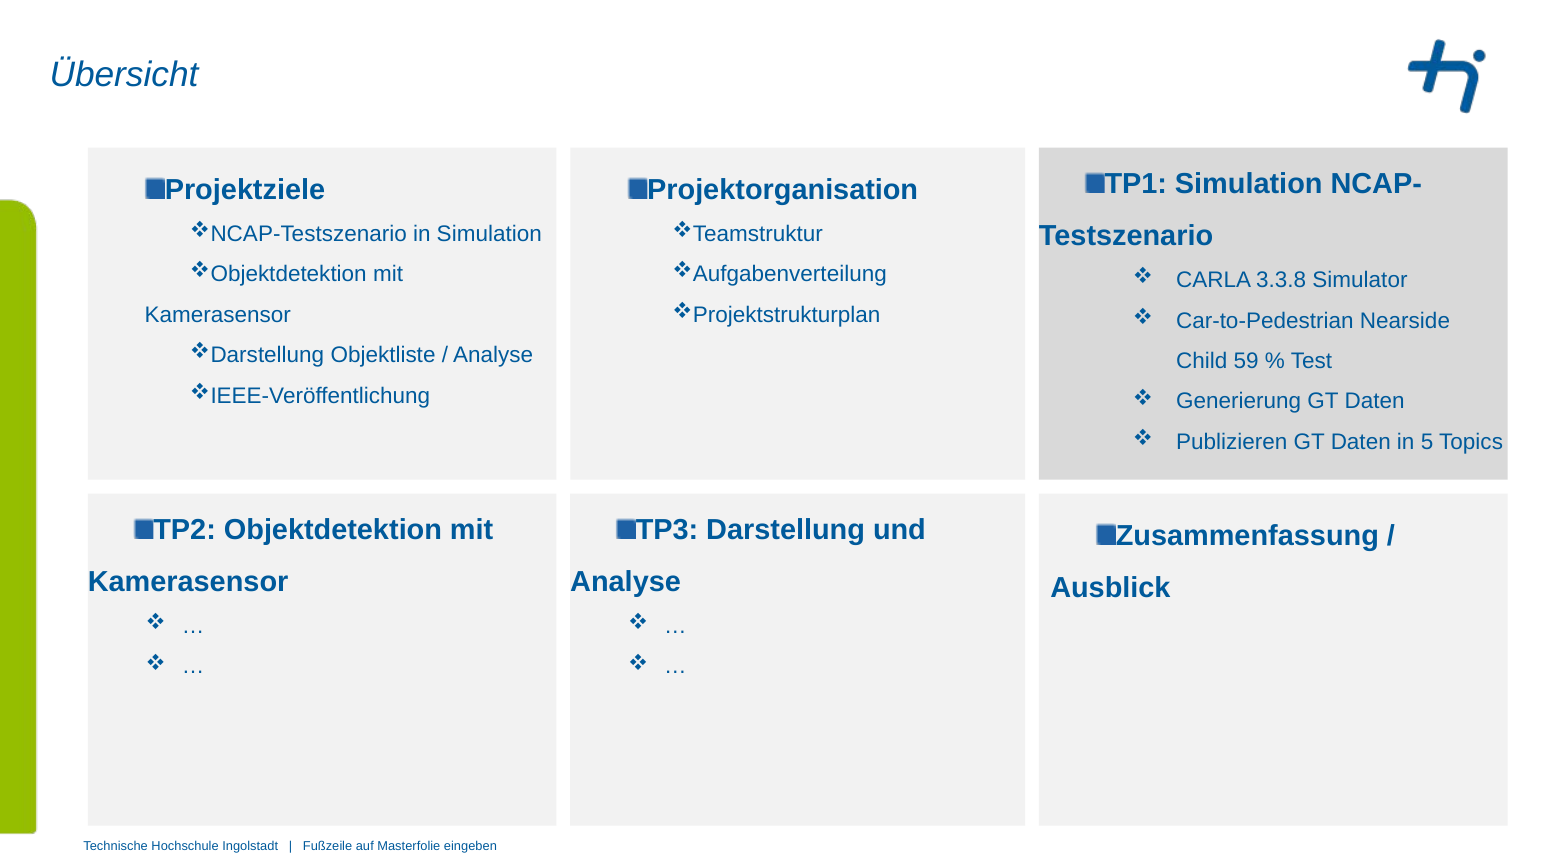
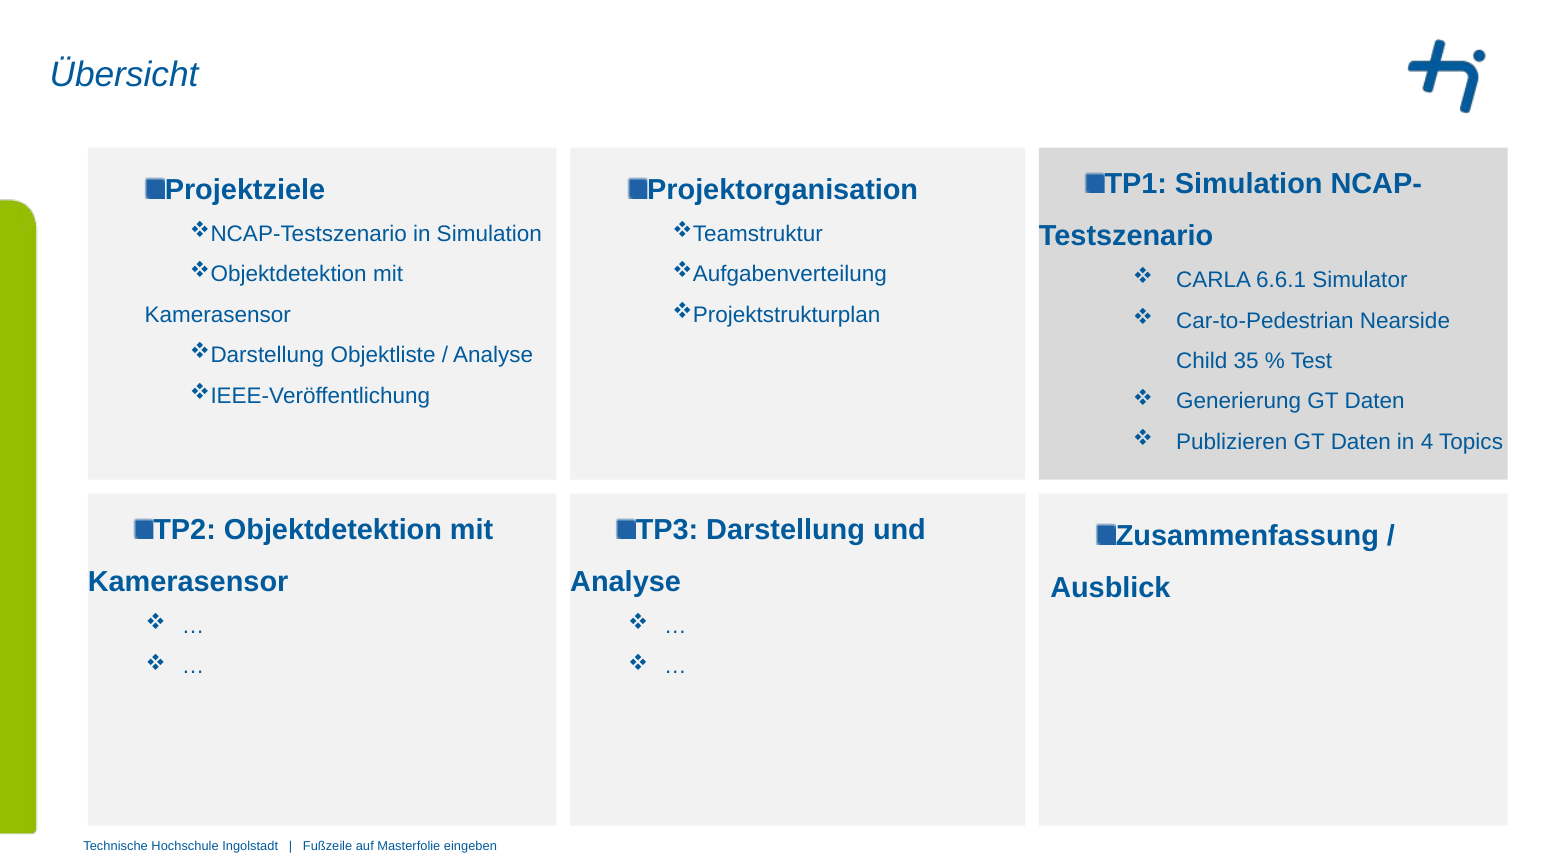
3.3.8: 3.3.8 -> 6.6.1
59: 59 -> 35
5: 5 -> 4
